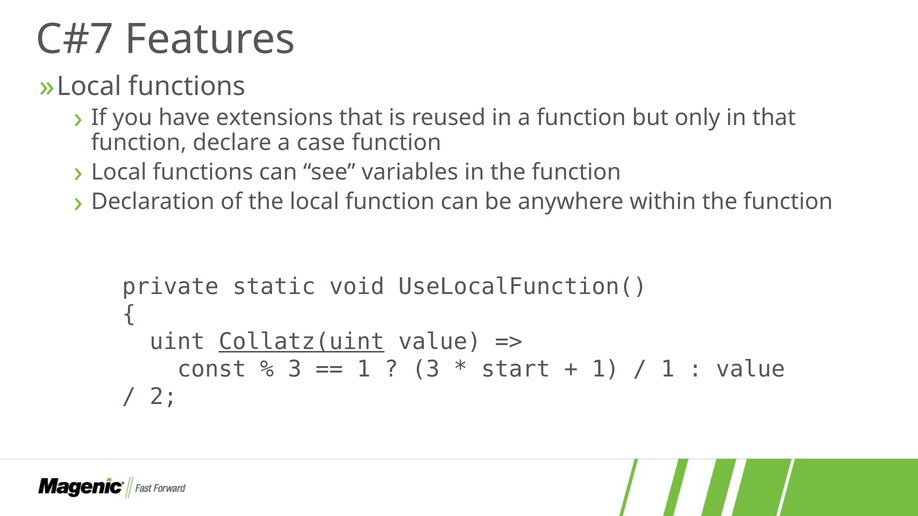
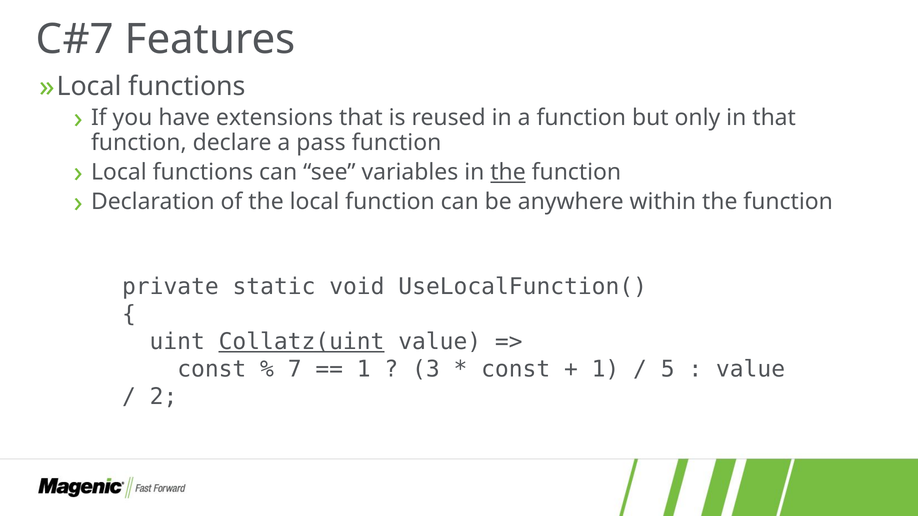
case: case -> pass
the at (508, 172) underline: none -> present
3 at (295, 370): 3 -> 7
start at (516, 370): start -> const
1 at (668, 370): 1 -> 5
